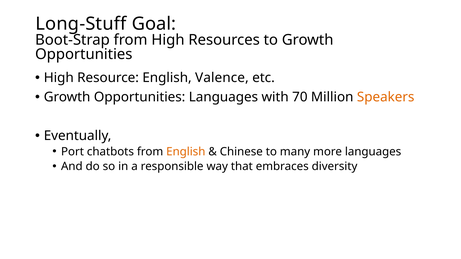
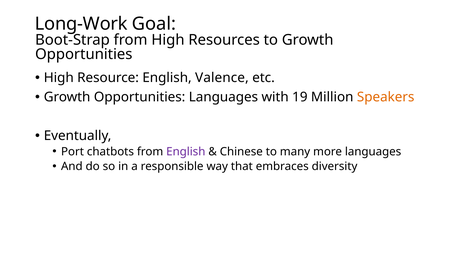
Long-Stuff: Long-Stuff -> Long-Work
70: 70 -> 19
English at (186, 152) colour: orange -> purple
